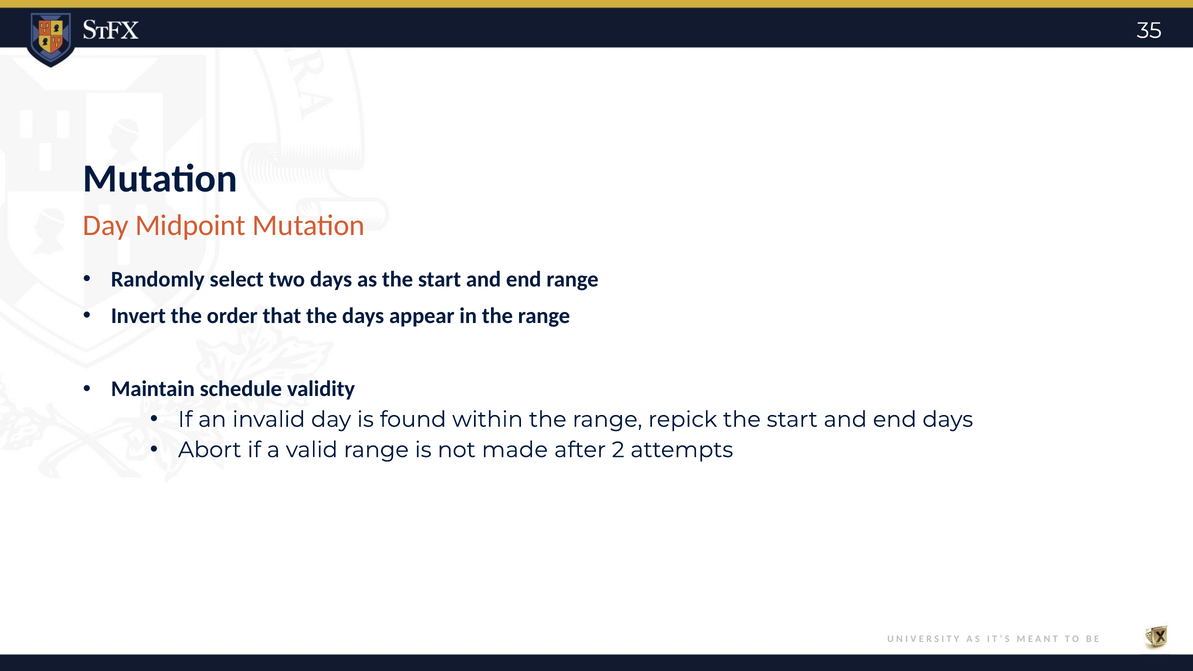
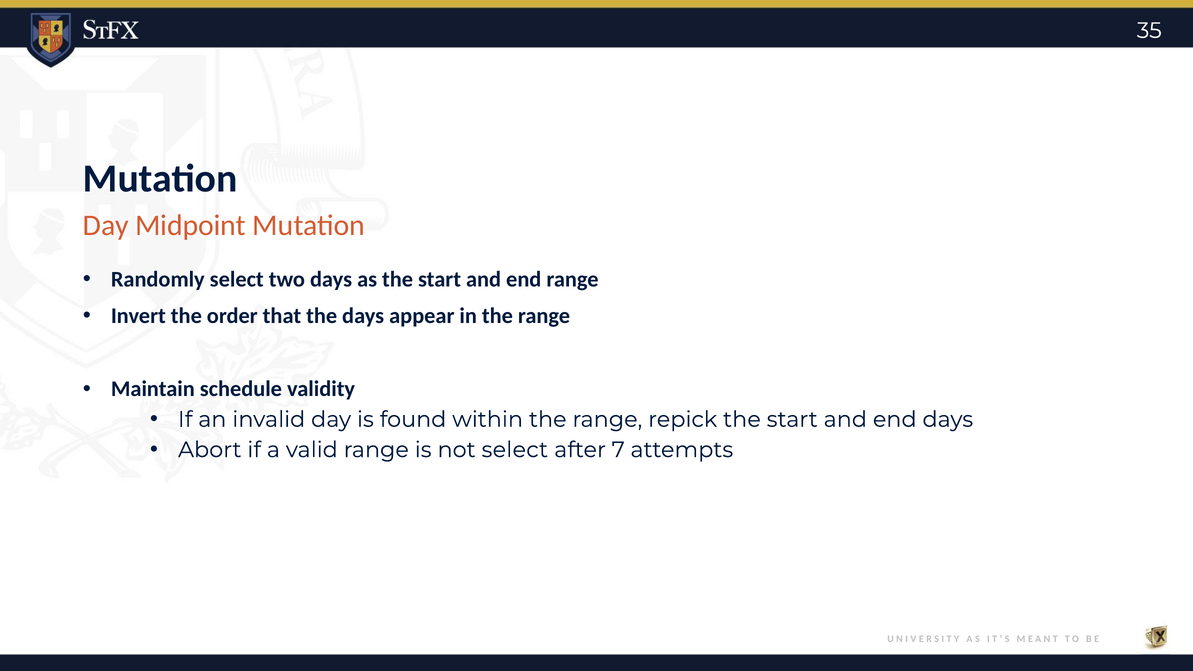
not made: made -> select
2: 2 -> 7
